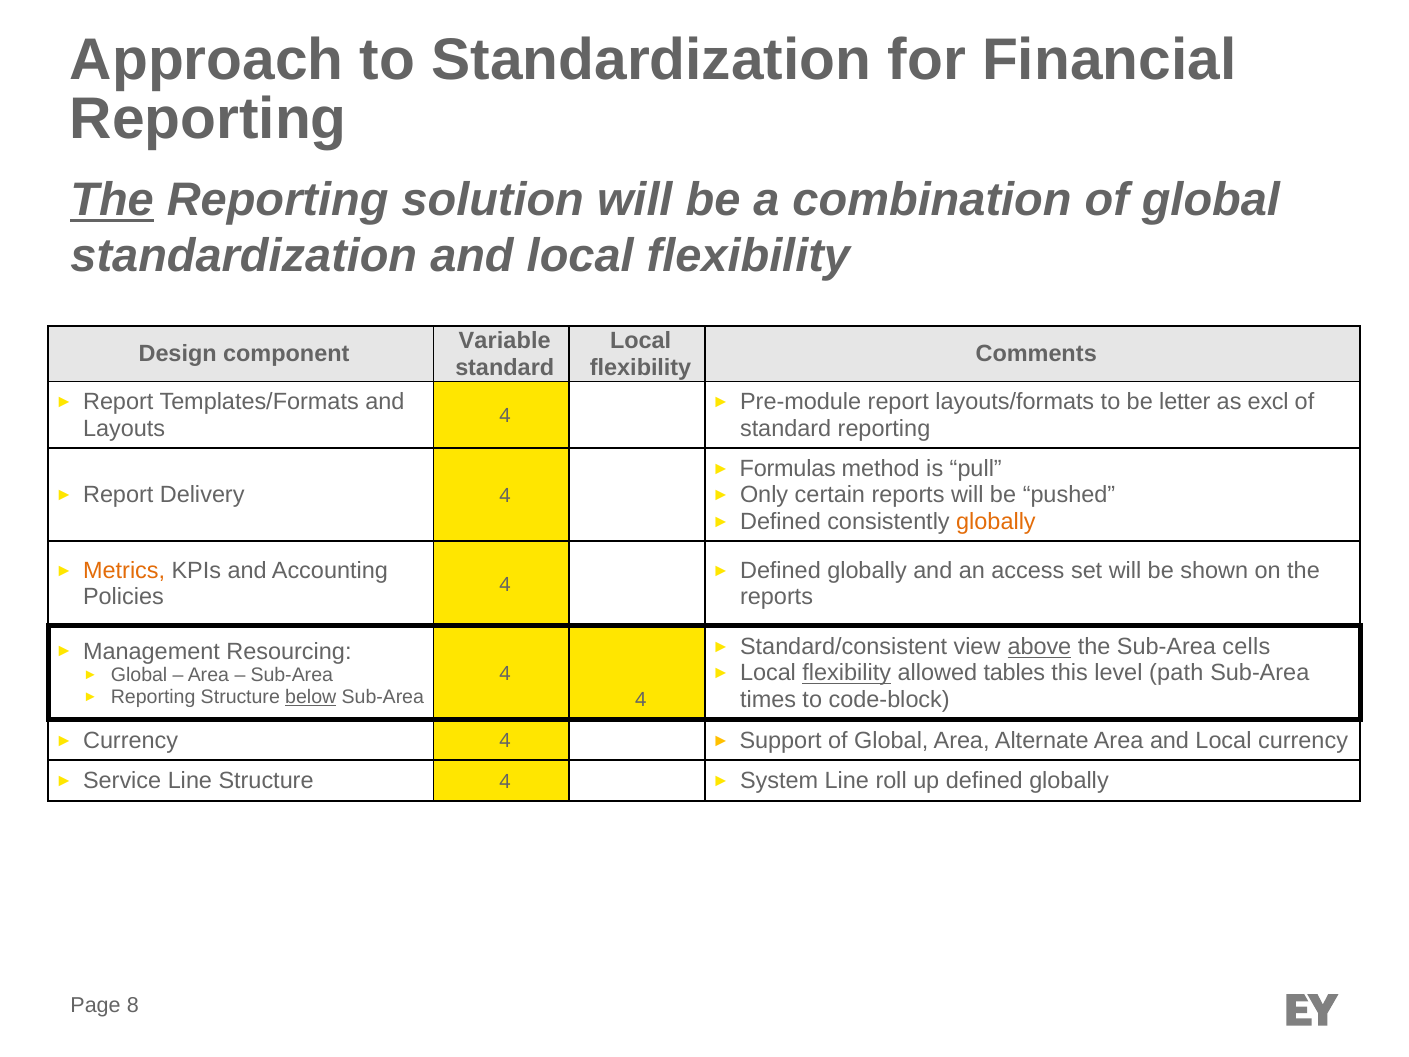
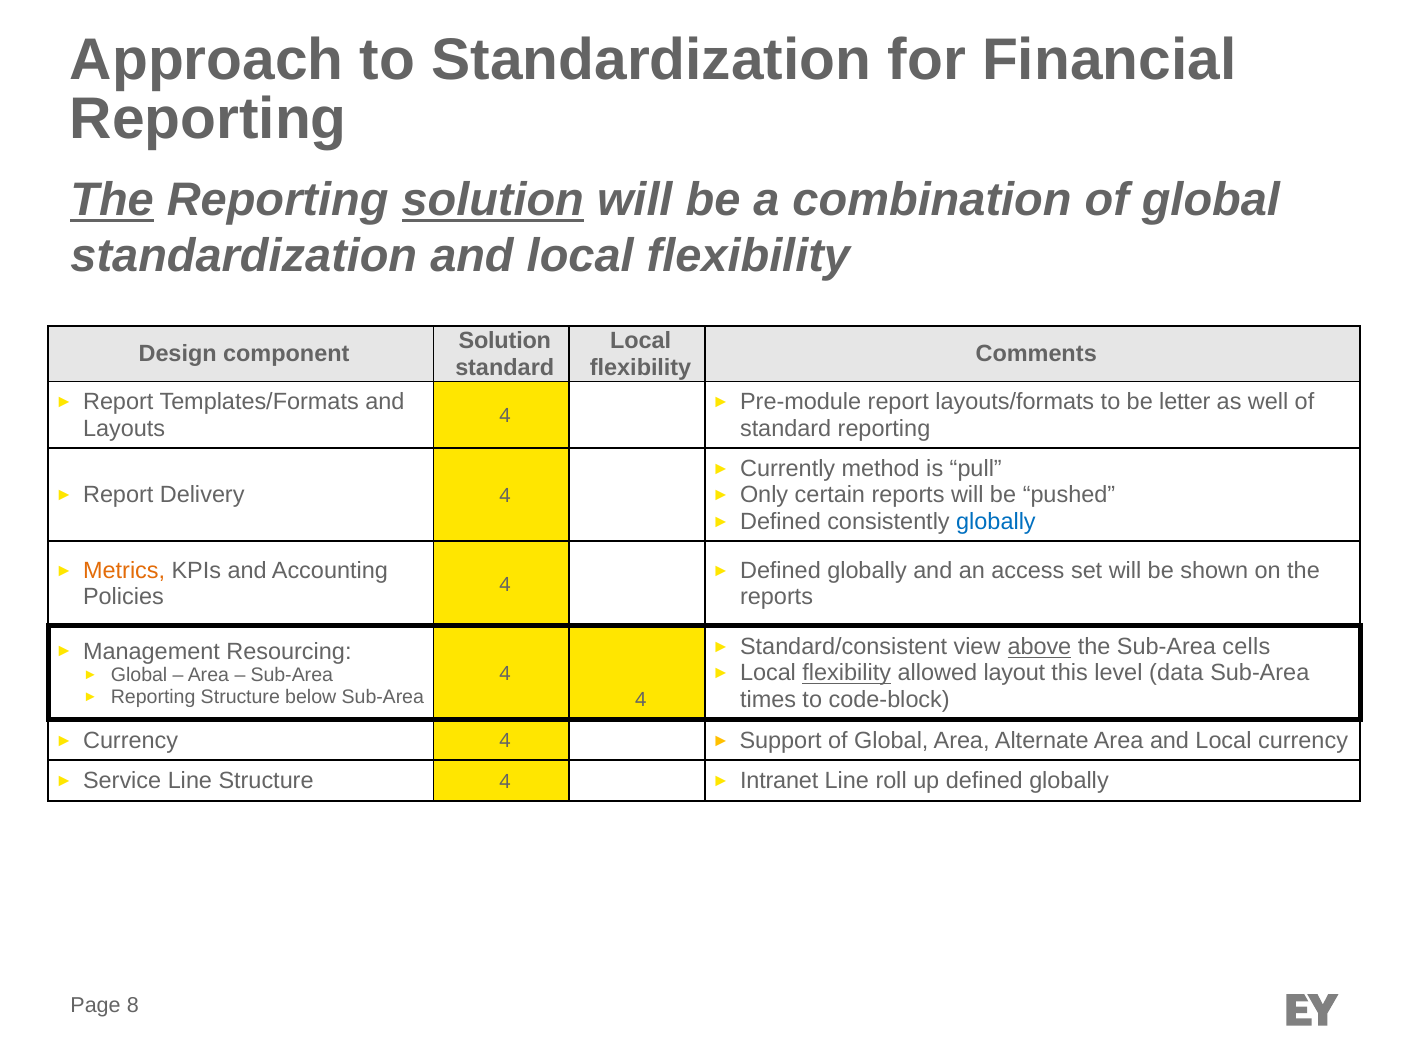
solution at (493, 200) underline: none -> present
Variable at (505, 341): Variable -> Solution
excl: excl -> well
Formulas: Formulas -> Currently
globally at (996, 521) colour: orange -> blue
tables: tables -> layout
path: path -> data
below underline: present -> none
System: System -> Intranet
